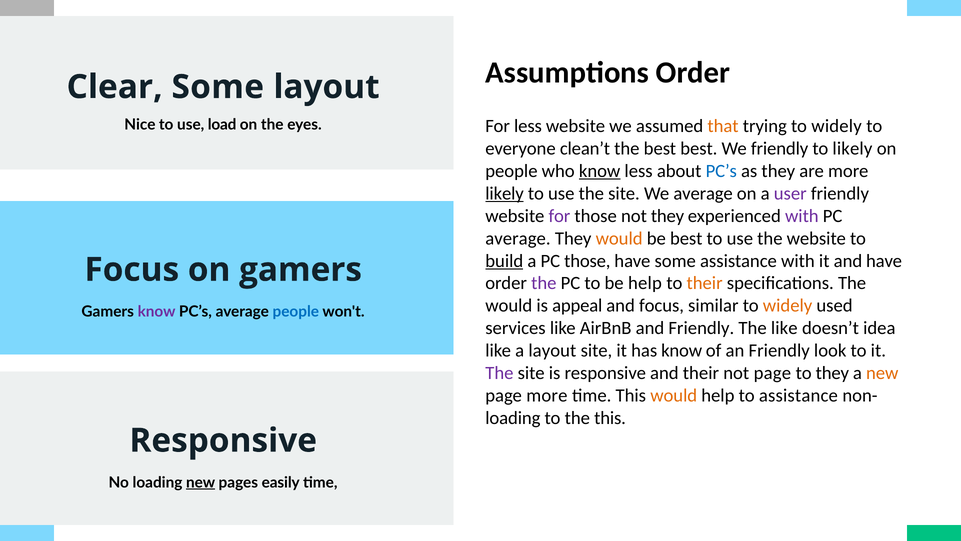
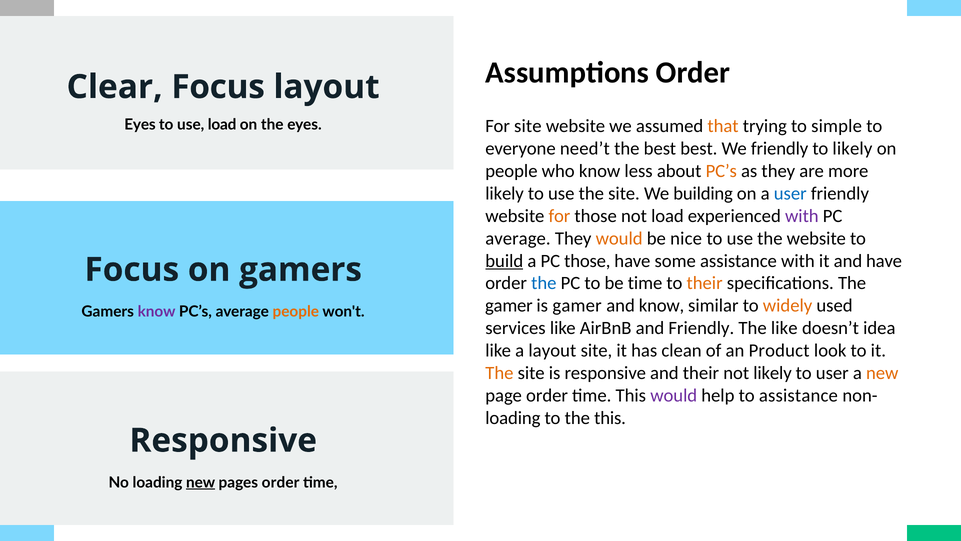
Clear Some: Some -> Focus
For less: less -> site
trying to widely: widely -> simple
Nice at (140, 125): Nice -> Eyes
clean’t: clean’t -> need’t
know at (600, 171) underline: present -> none
PC’s at (721, 171) colour: blue -> orange
likely at (505, 193) underline: present -> none
We average: average -> building
user at (790, 193) colour: purple -> blue
for at (559, 216) colour: purple -> orange
not they: they -> load
be best: best -> nice
the at (544, 283) colour: purple -> blue
be help: help -> time
would at (509, 306): would -> gamer
is appeal: appeal -> gamer
and focus: focus -> know
people at (296, 312) colour: blue -> orange
has know: know -> clean
an Friendly: Friendly -> Product
The at (499, 373) colour: purple -> orange
not page: page -> likely
to they: they -> user
page more: more -> order
would at (674, 395) colour: orange -> purple
pages easily: easily -> order
